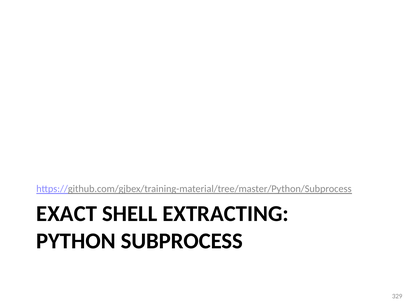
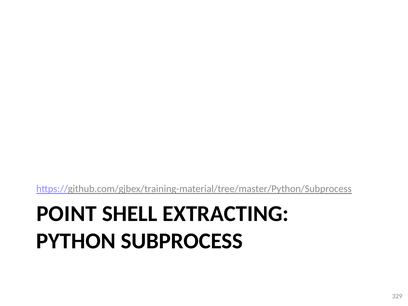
EXACT: EXACT -> POINT
